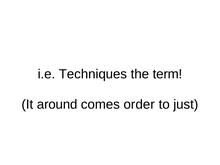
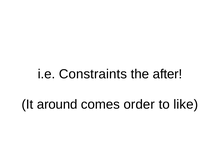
Techniques: Techniques -> Constraints
term: term -> after
just: just -> like
